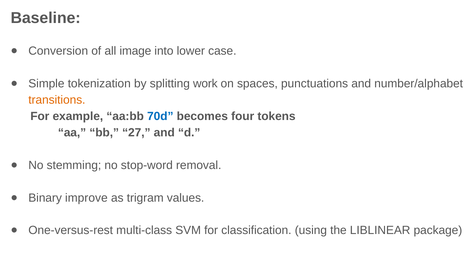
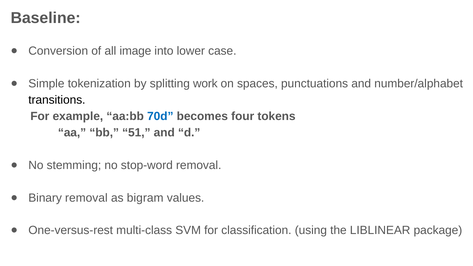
transitions colour: orange -> black
27: 27 -> 51
Binary improve: improve -> removal
trigram: trigram -> bigram
